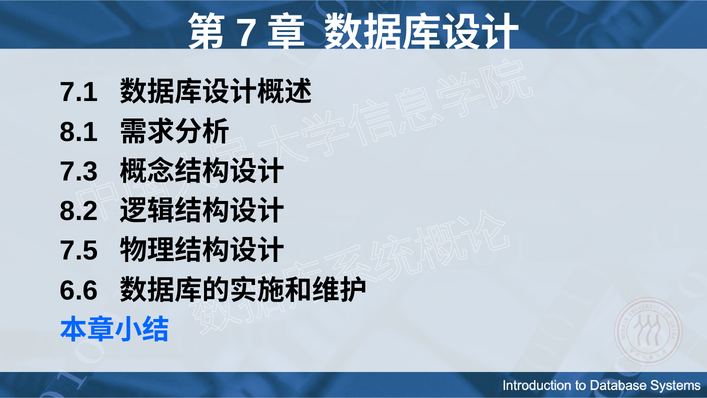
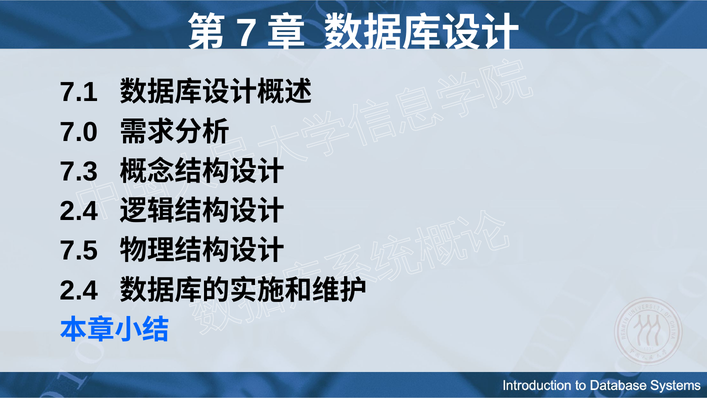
8.1: 8.1 -> 7.0
8.2 at (79, 211): 8.2 -> 2.4
6.6 at (79, 290): 6.6 -> 2.4
